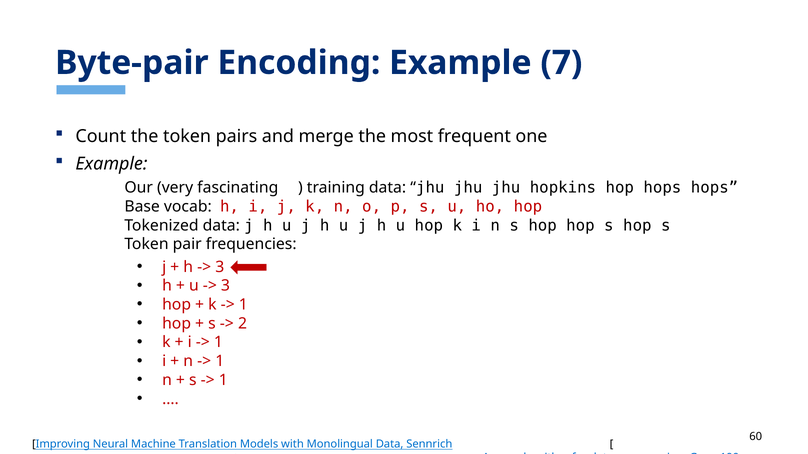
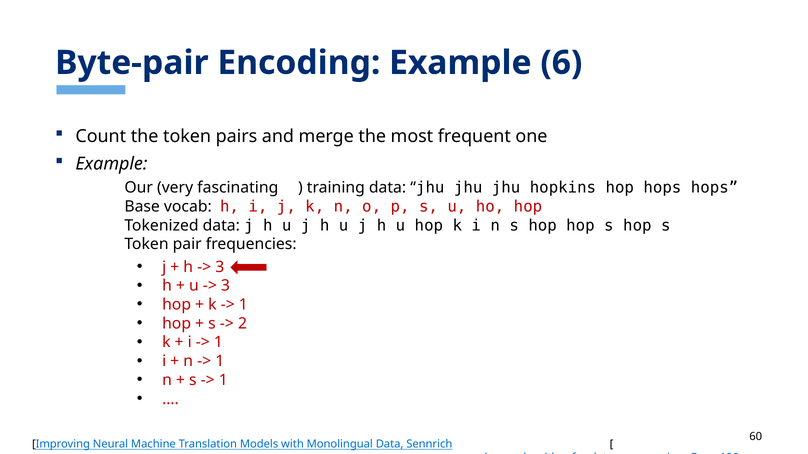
7: 7 -> 6
